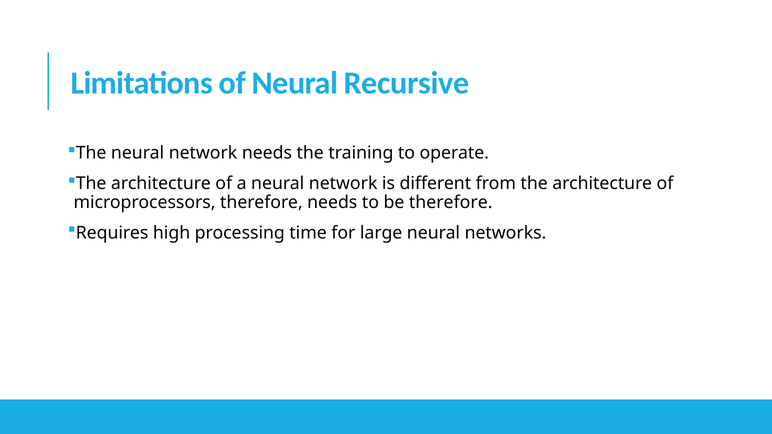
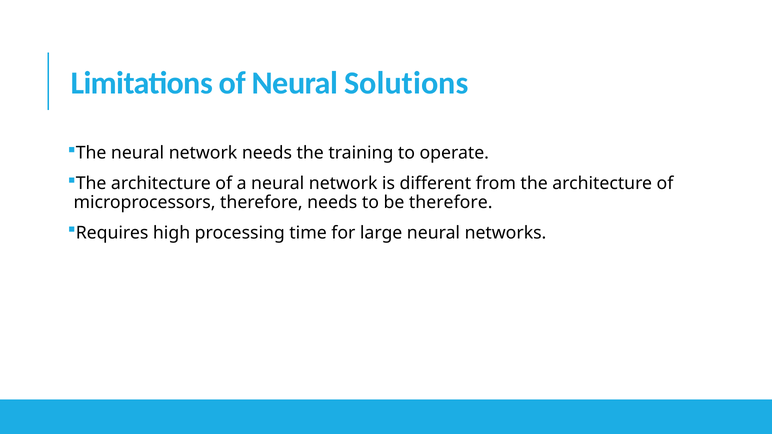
Recursive: Recursive -> Solutions
